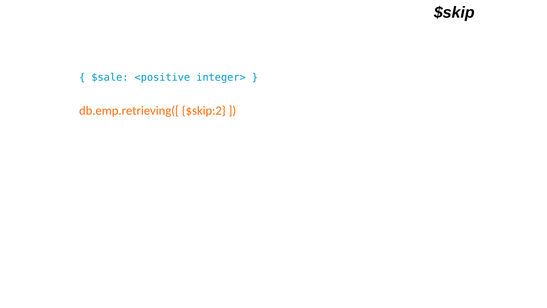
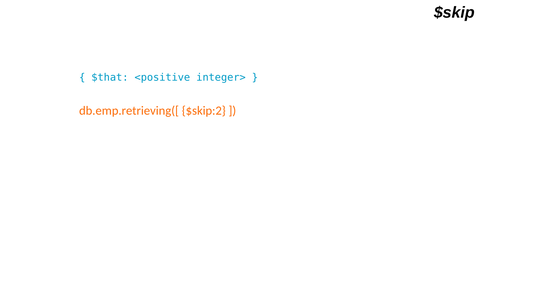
$sale: $sale -> $that
